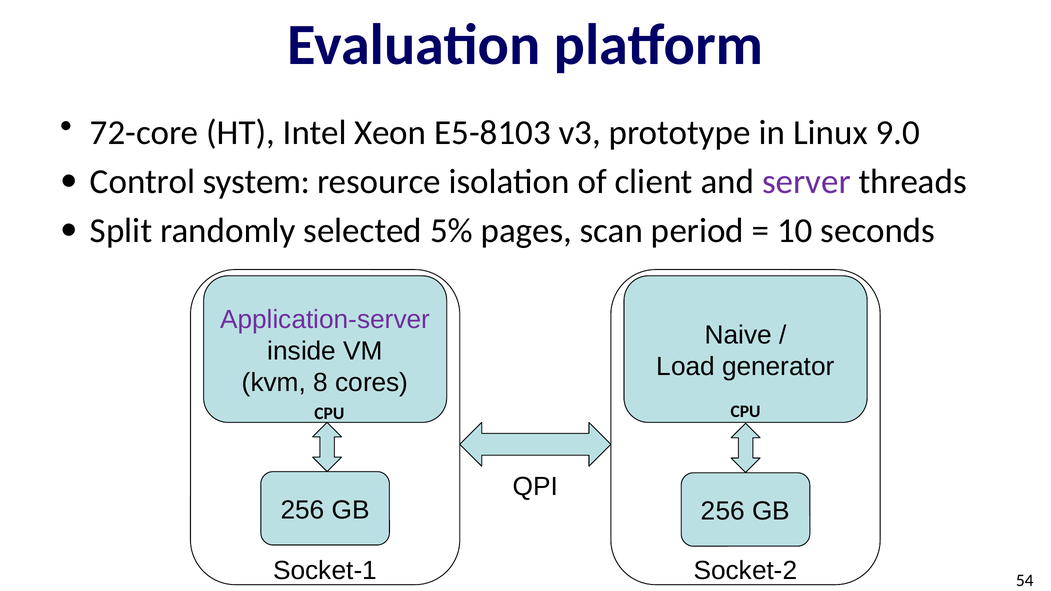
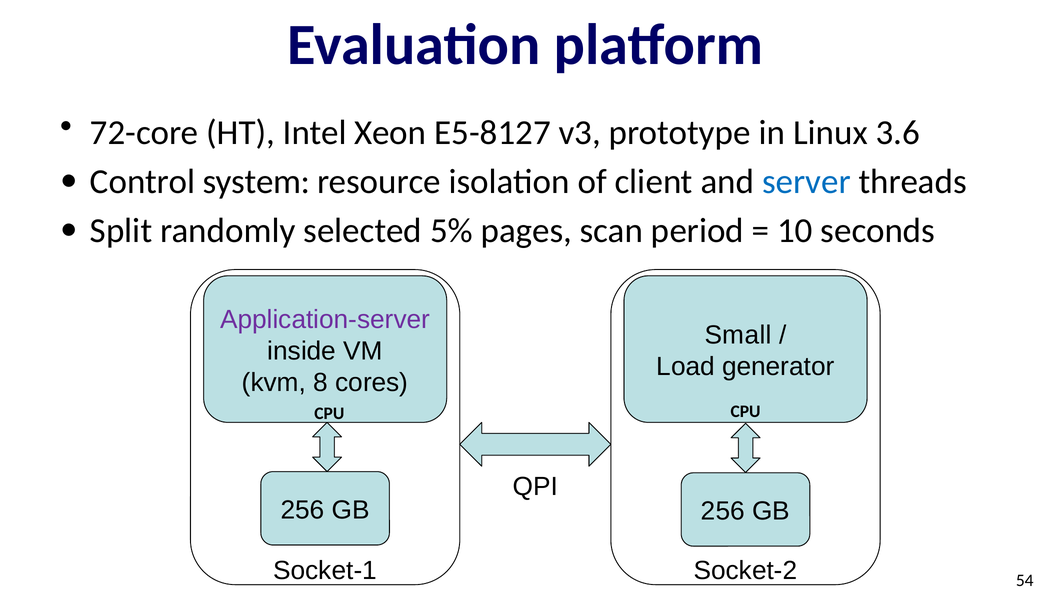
E5-8103: E5-8103 -> E5-8127
9.0: 9.0 -> 3.6
server colour: purple -> blue
Naive: Naive -> Small
